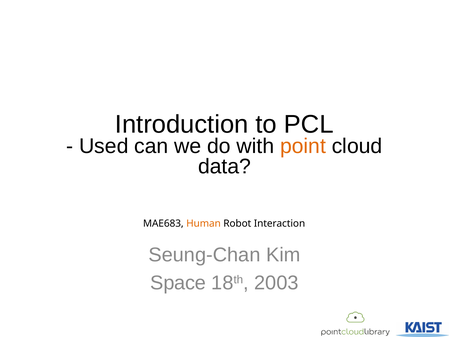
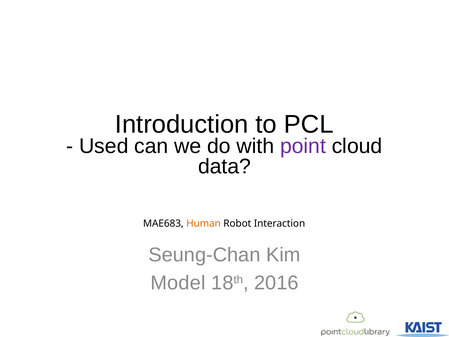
point colour: orange -> purple
Space: Space -> Model
2003: 2003 -> 2016
